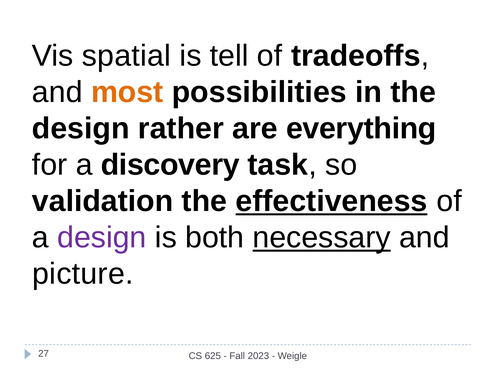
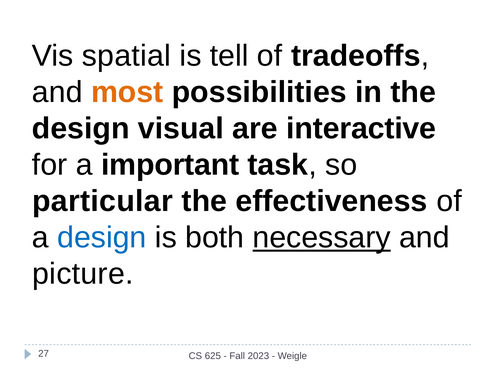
rather: rather -> visual
everything: everything -> interactive
discovery: discovery -> important
validation: validation -> particular
effectiveness underline: present -> none
design at (102, 238) colour: purple -> blue
